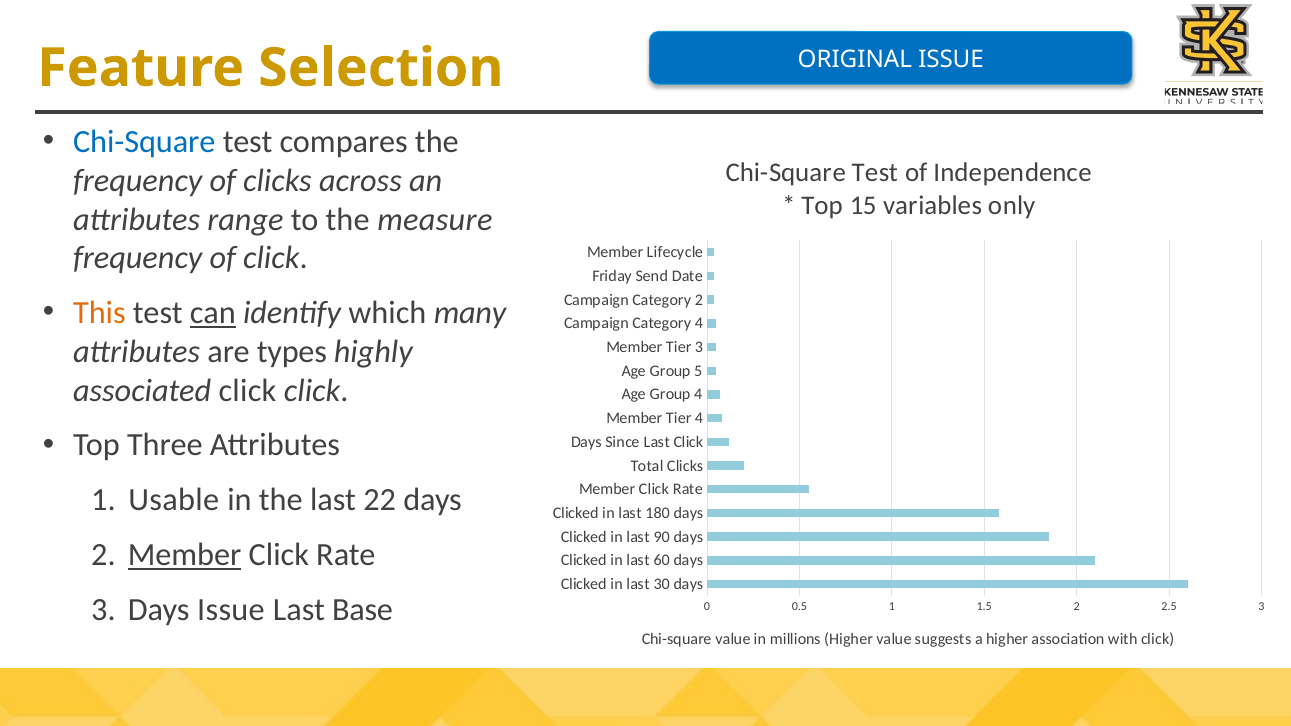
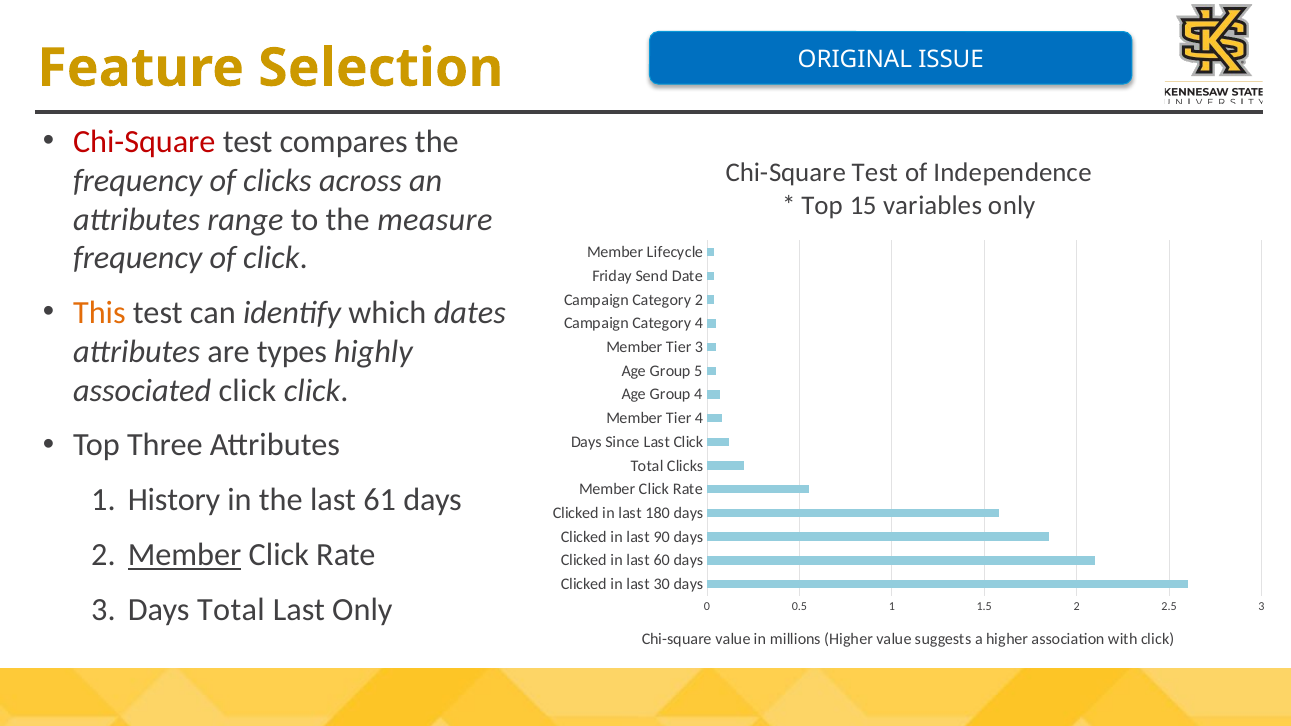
Chi-Square at (144, 142) colour: blue -> red
can underline: present -> none
many: many -> dates
Usable: Usable -> History
22: 22 -> 61
Days Issue: Issue -> Total
Last Base: Base -> Only
